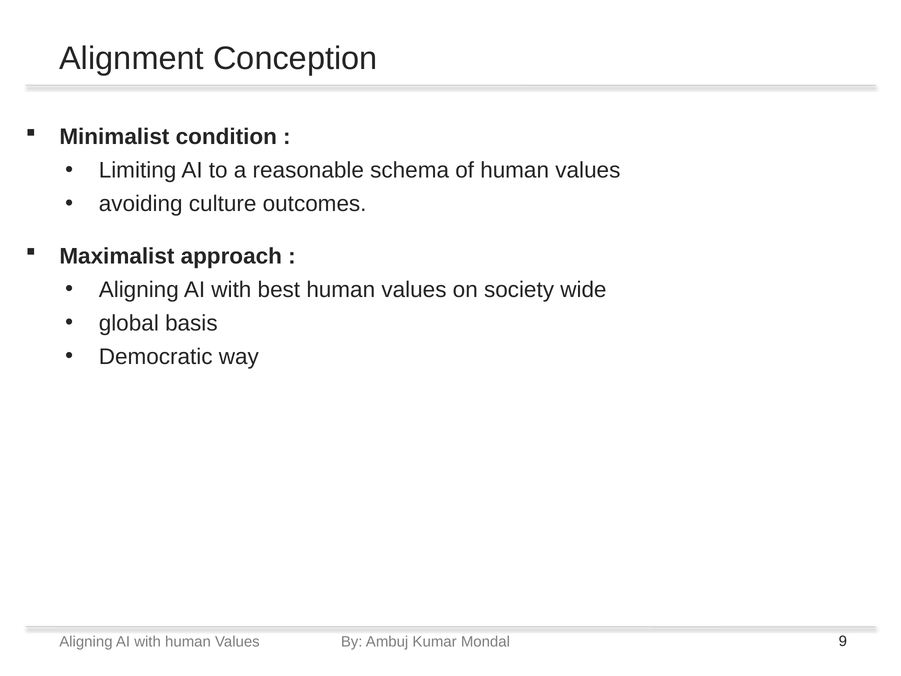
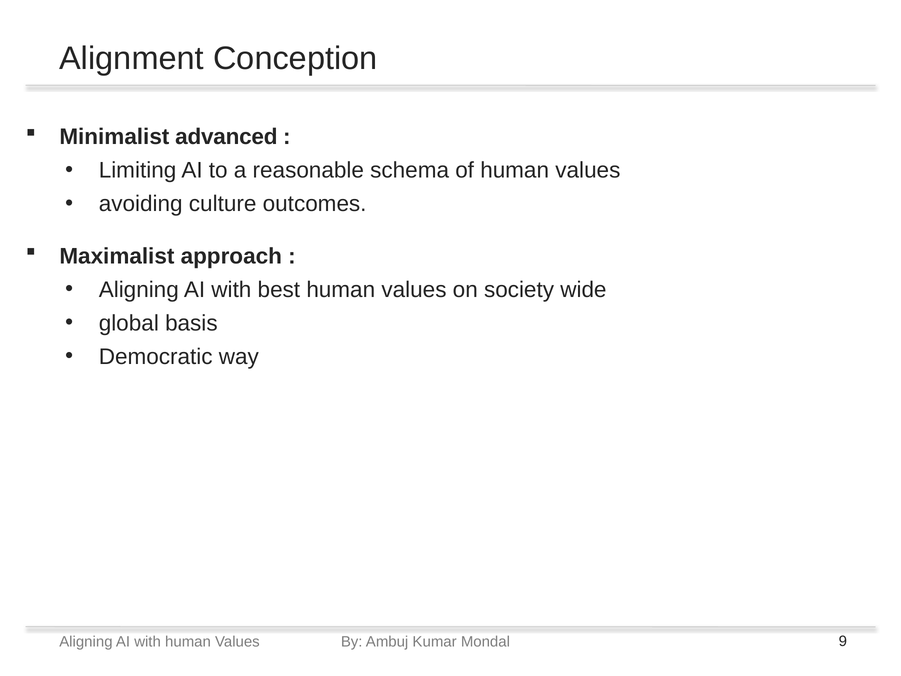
condition: condition -> advanced
